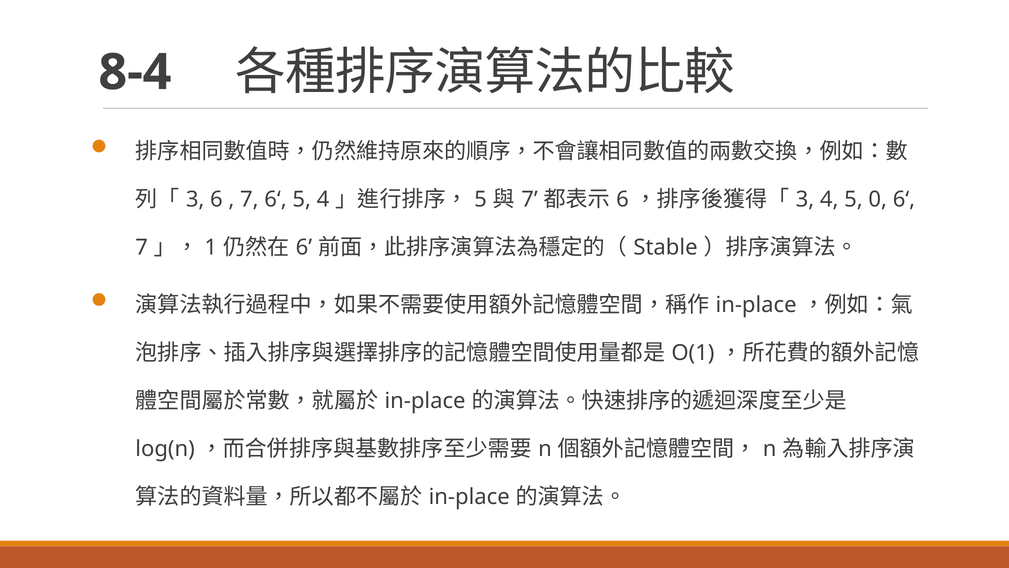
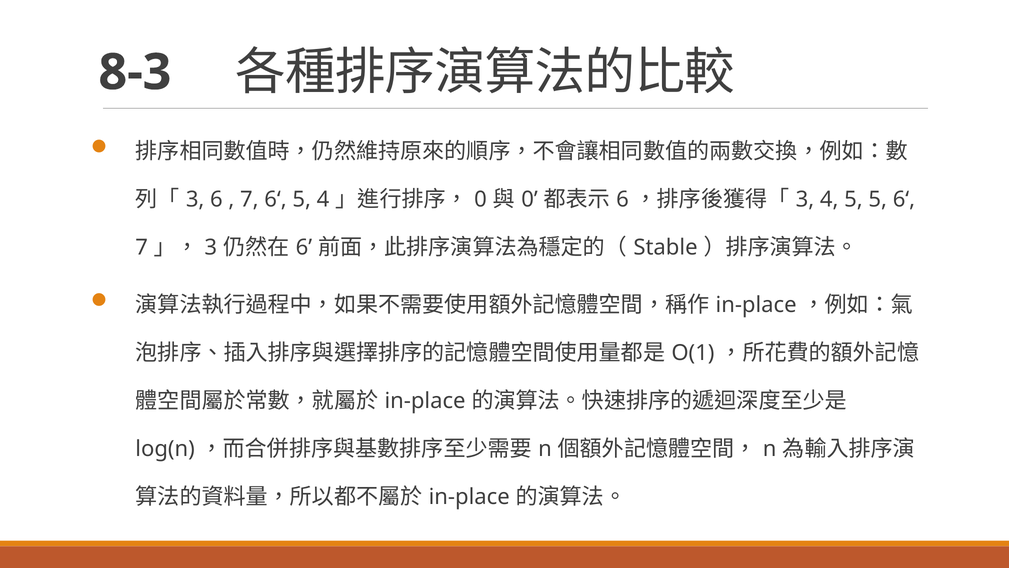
8-4: 8-4 -> 8-3
5 at (481, 199): 5 -> 0
7 at (529, 199): 7 -> 0
5 0: 0 -> 5
1 at (211, 247): 1 -> 3
